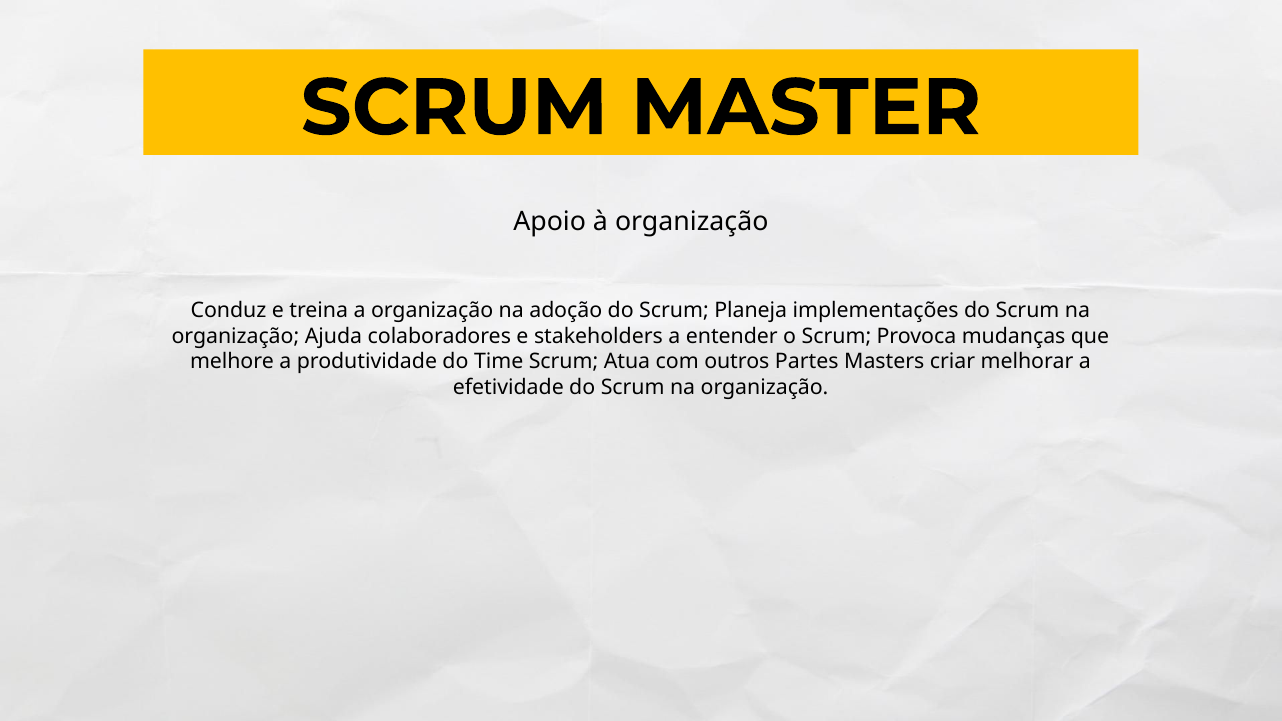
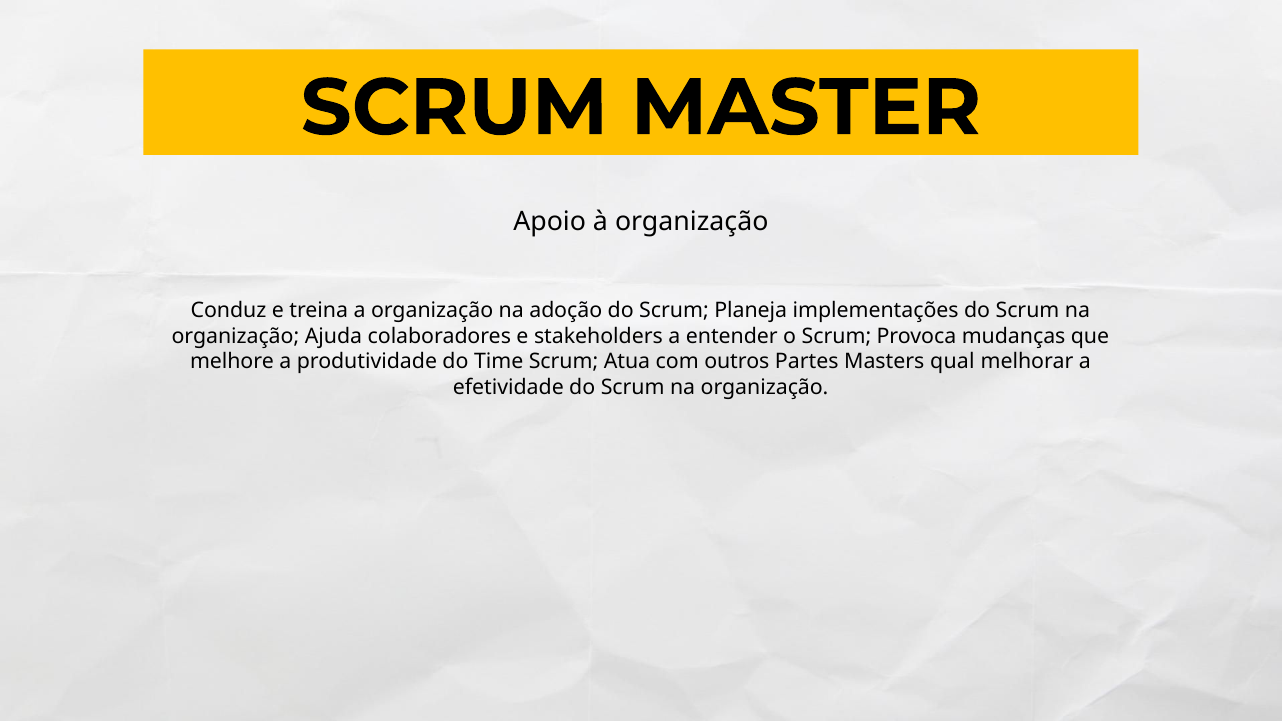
criar: criar -> qual
